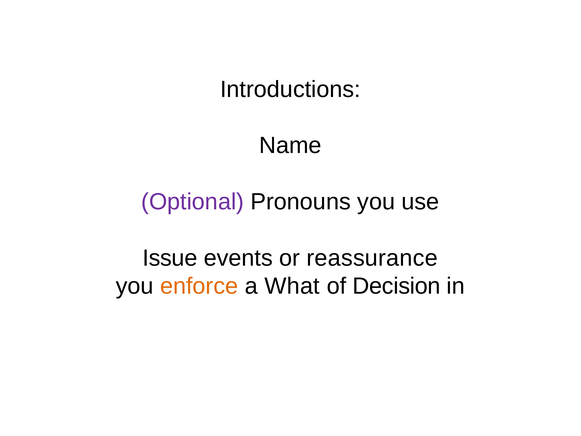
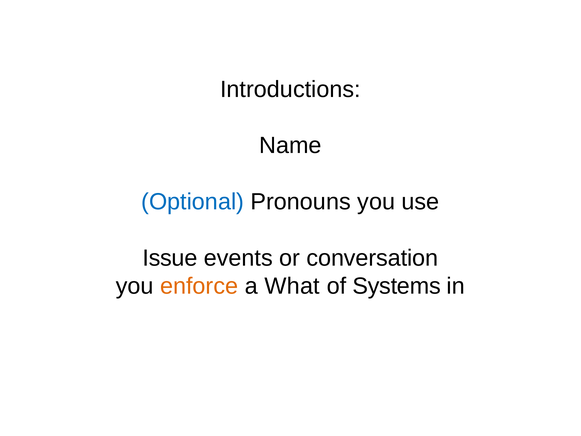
Optional colour: purple -> blue
reassurance: reassurance -> conversation
Decision: Decision -> Systems
